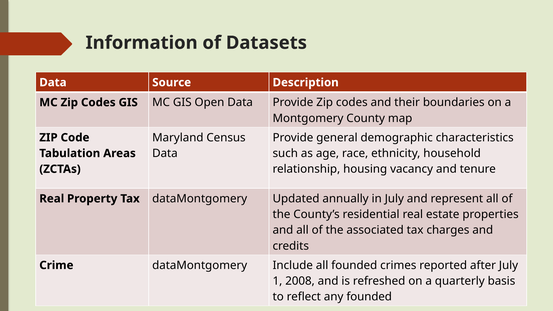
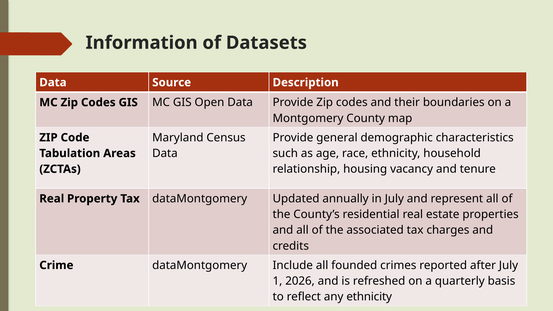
2008: 2008 -> 2026
any founded: founded -> ethnicity
